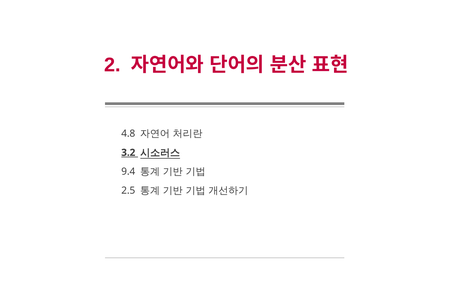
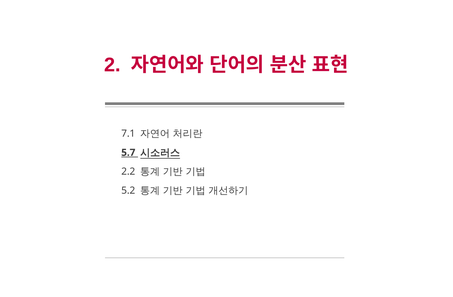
4.8: 4.8 -> 7.1
3.2: 3.2 -> 5.7
9.4: 9.4 -> 2.2
2.5: 2.5 -> 5.2
